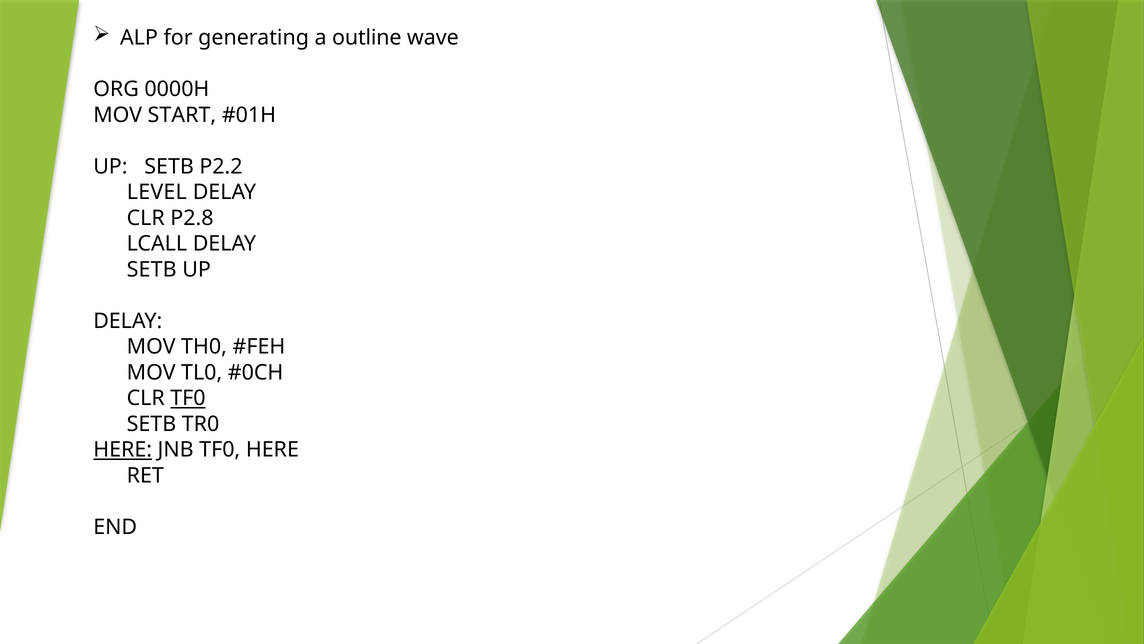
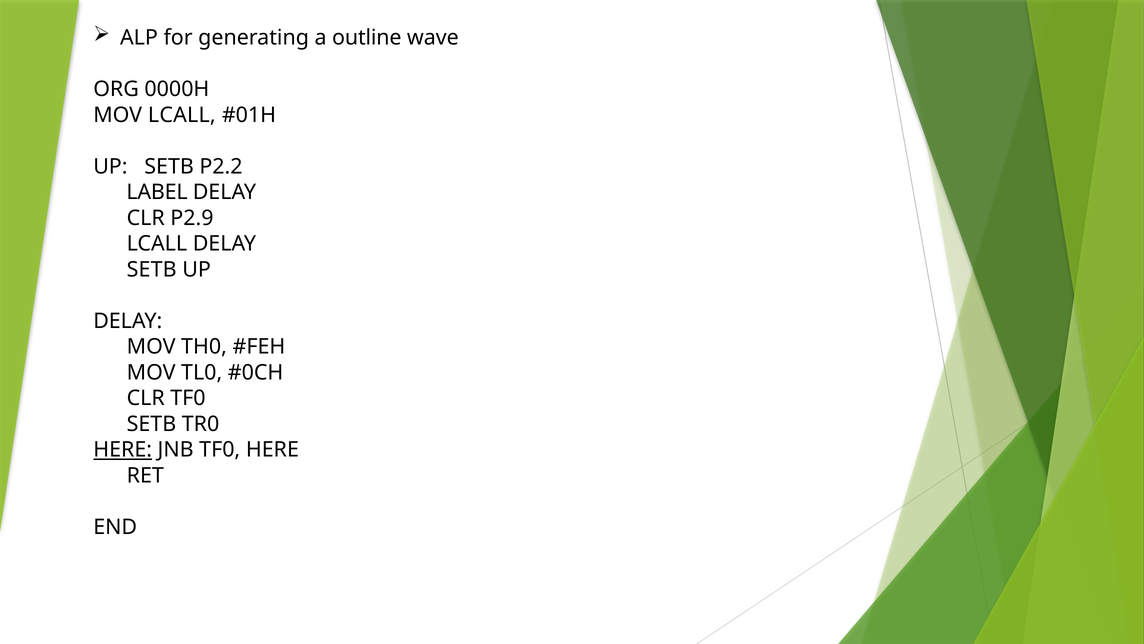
MOV START: START -> LCALL
LEVEL: LEVEL -> LABEL
P2.8: P2.8 -> P2.9
TF0 at (188, 398) underline: present -> none
